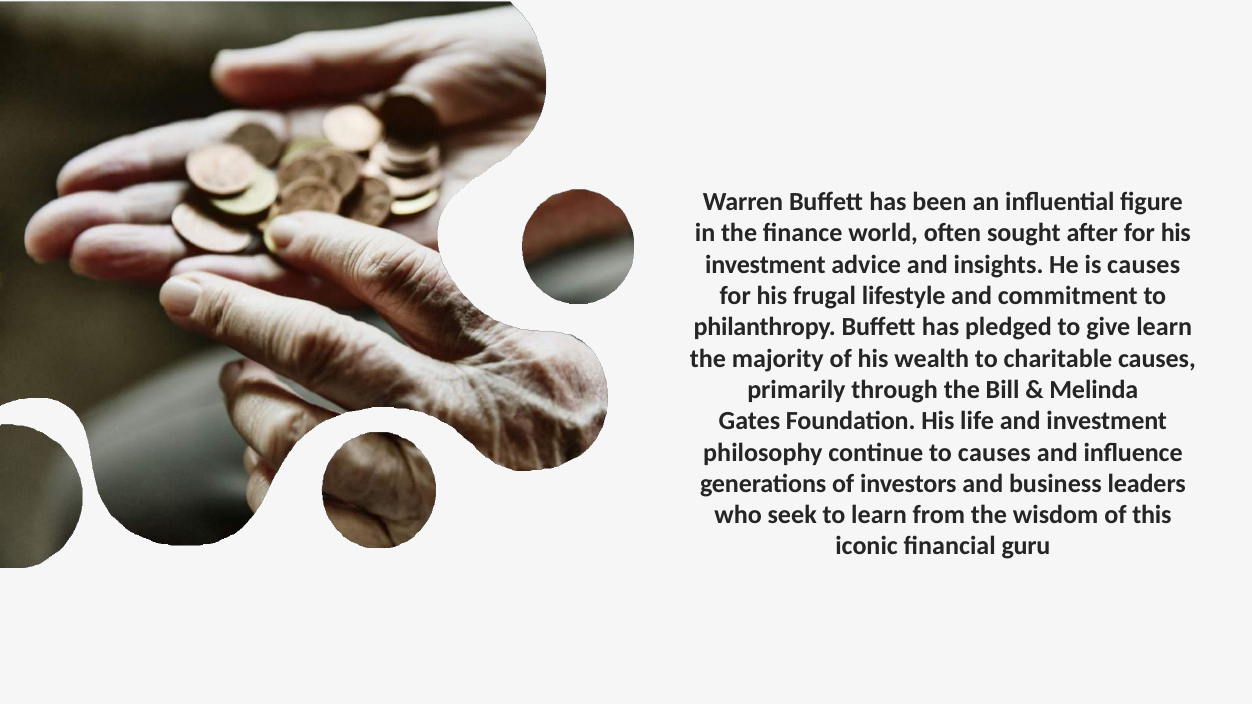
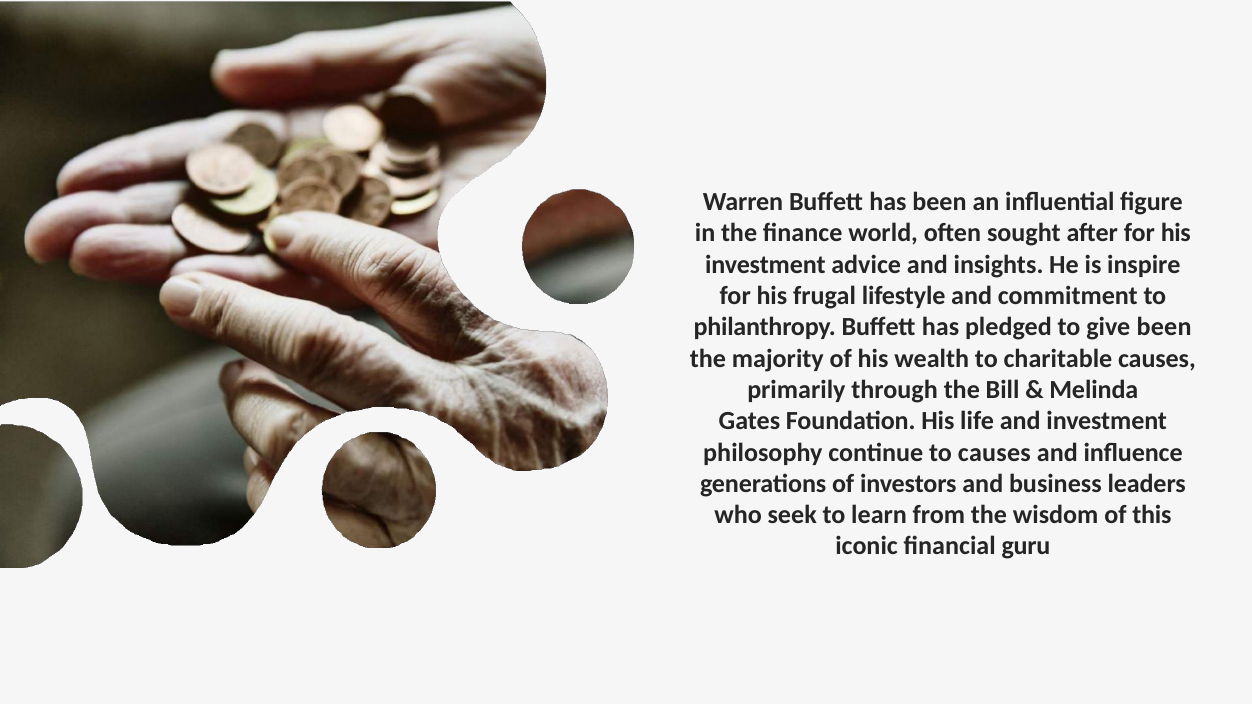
is causes: causes -> inspire
give learn: learn -> been
